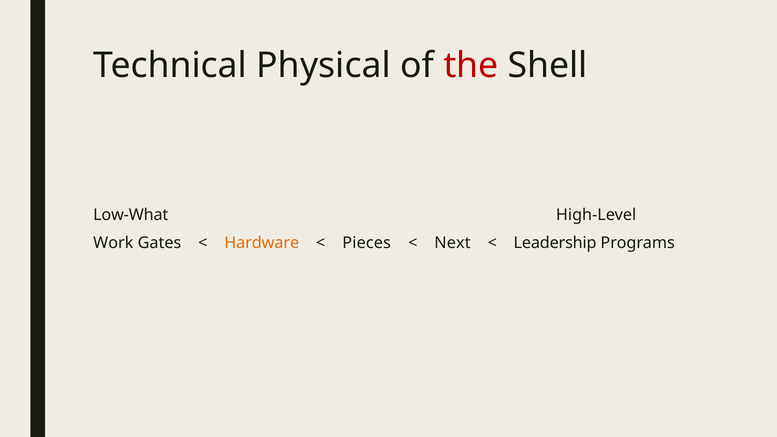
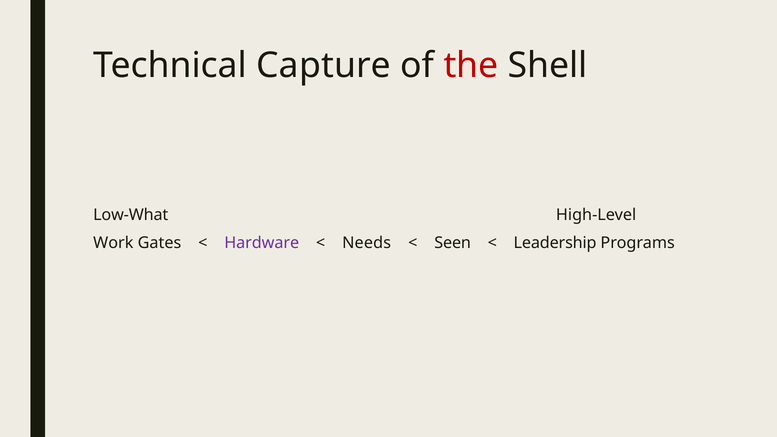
Physical: Physical -> Capture
Hardware colour: orange -> purple
Pieces: Pieces -> Needs
Next: Next -> Seen
